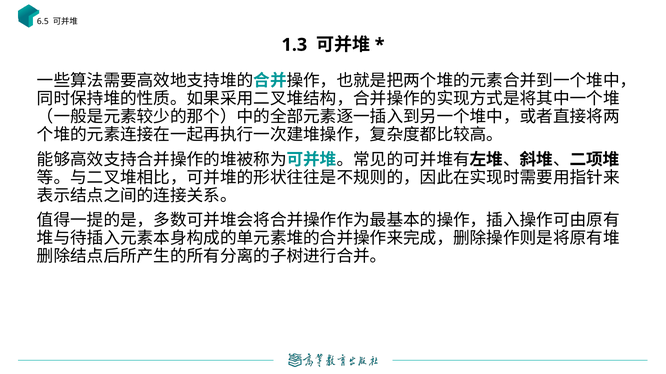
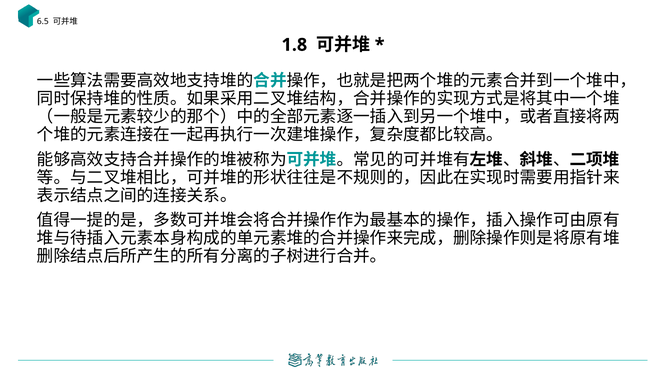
1.3: 1.3 -> 1.8
